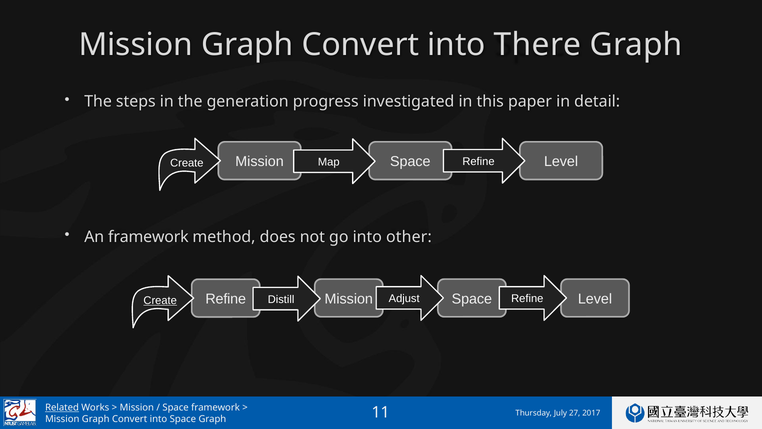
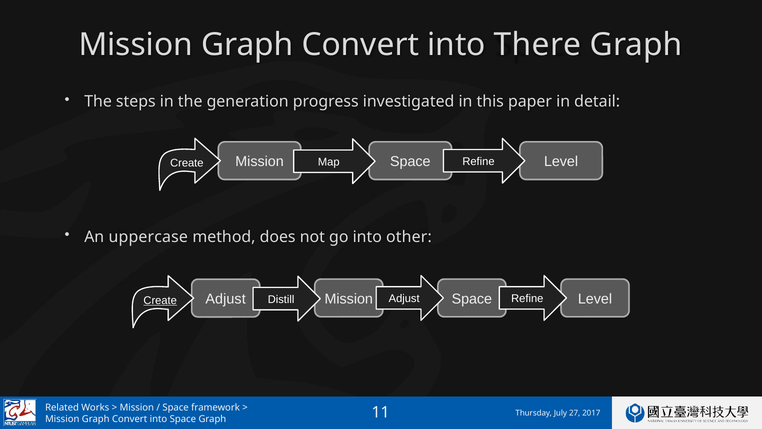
An framework: framework -> uppercase
Refine at (226, 299): Refine -> Adjust
Related underline: present -> none
